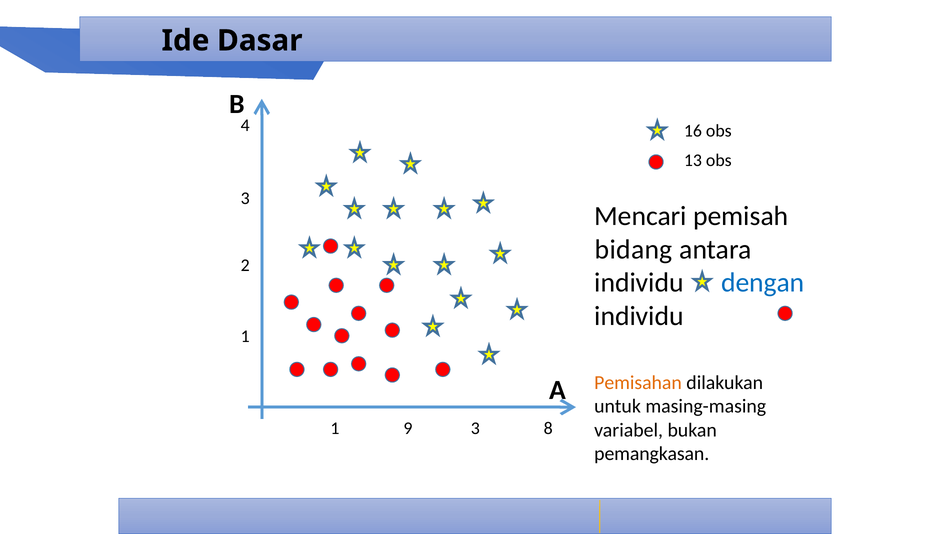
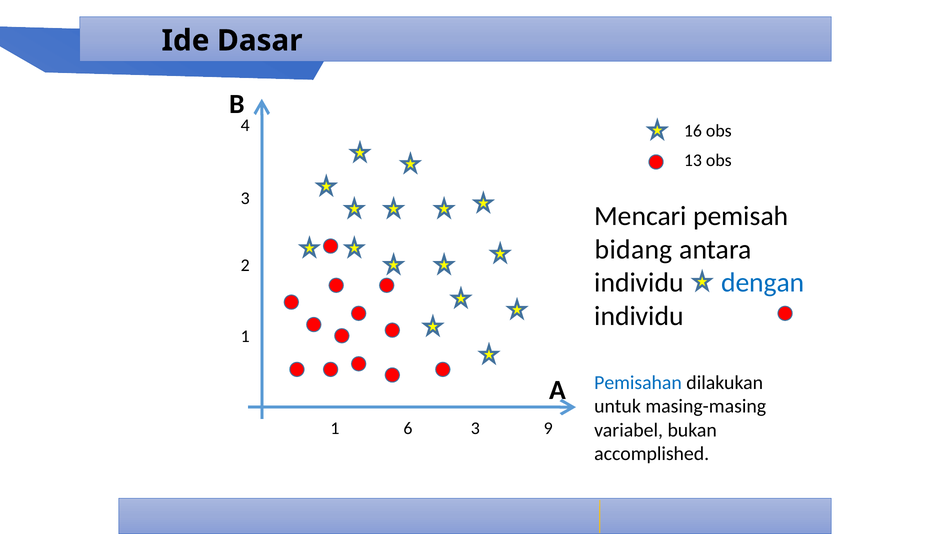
Pemisahan colour: orange -> blue
9: 9 -> 6
8: 8 -> 9
pemangkasan: pemangkasan -> accomplished
